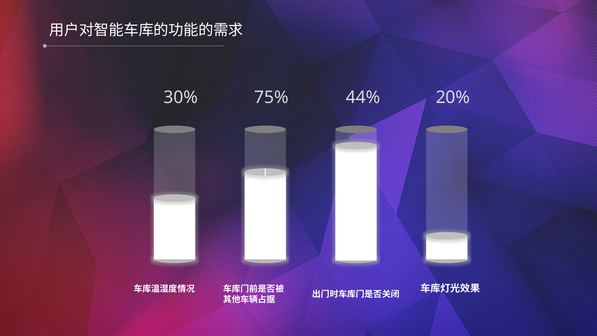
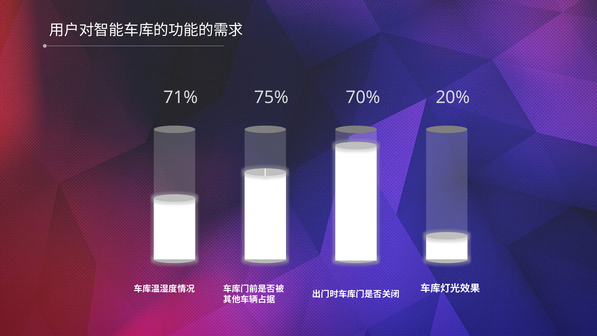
30%: 30% -> 71%
44%: 44% -> 70%
